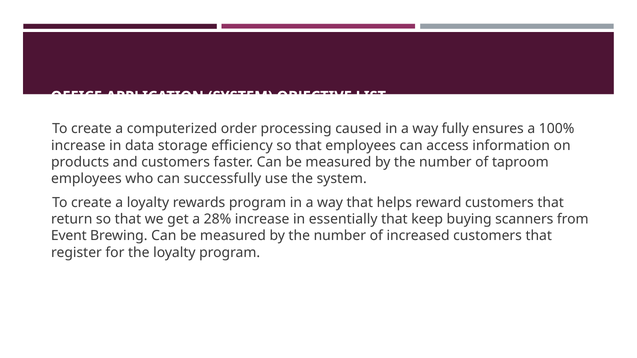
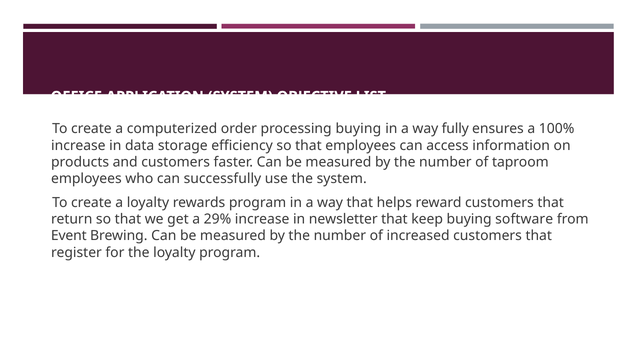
processing caused: caused -> buying
28%: 28% -> 29%
essentially: essentially -> newsletter
scanners: scanners -> software
